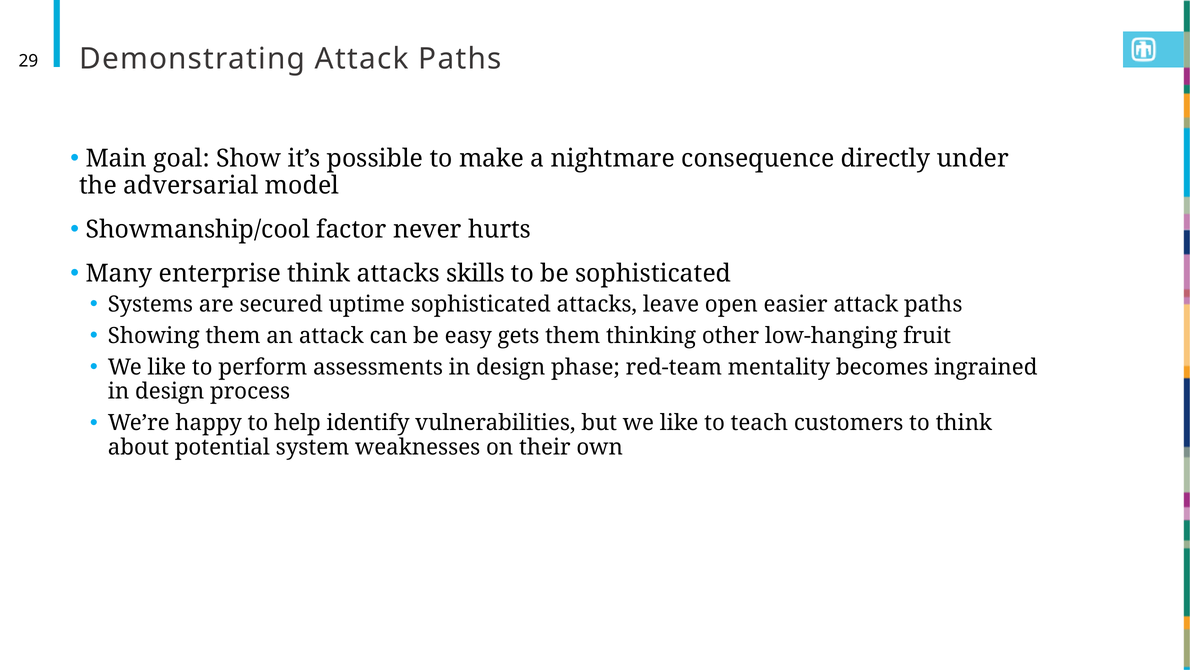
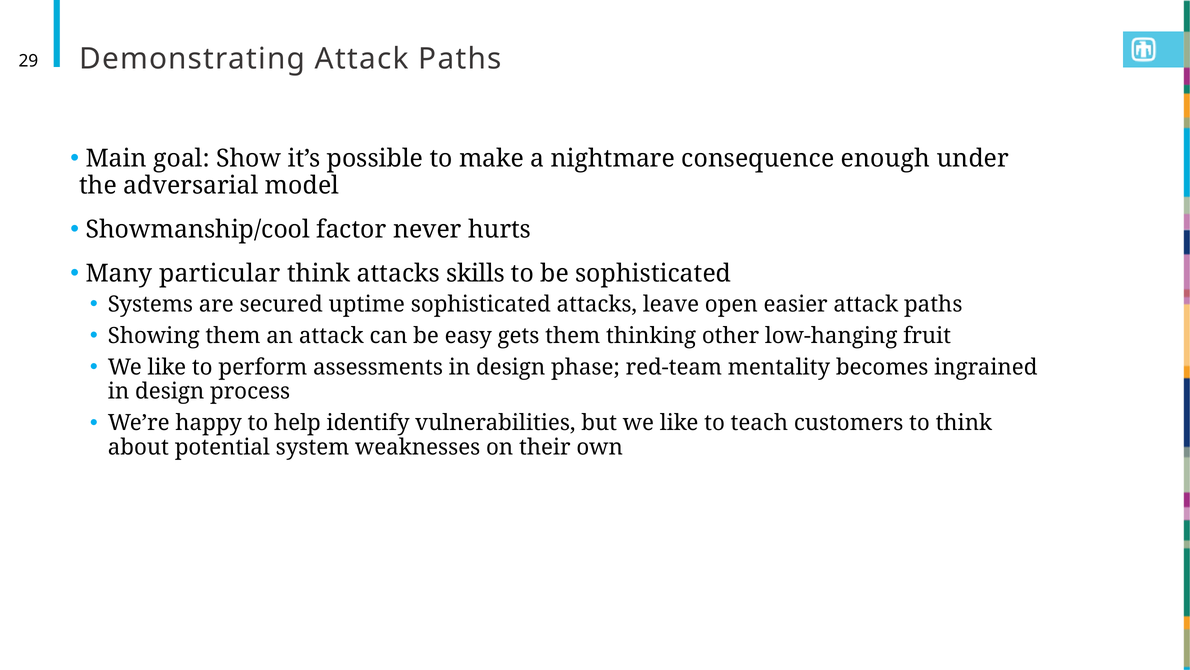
directly: directly -> enough
enterprise: enterprise -> particular
